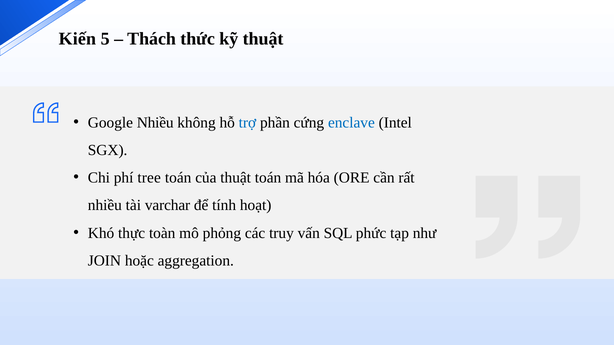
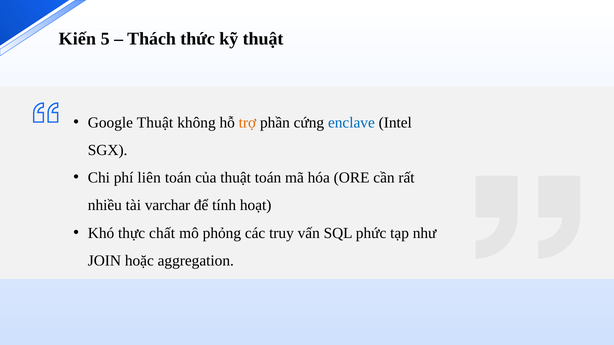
Google Nhiều: Nhiều -> Thuật
trợ colour: blue -> orange
tree: tree -> liên
toàn: toàn -> chất
